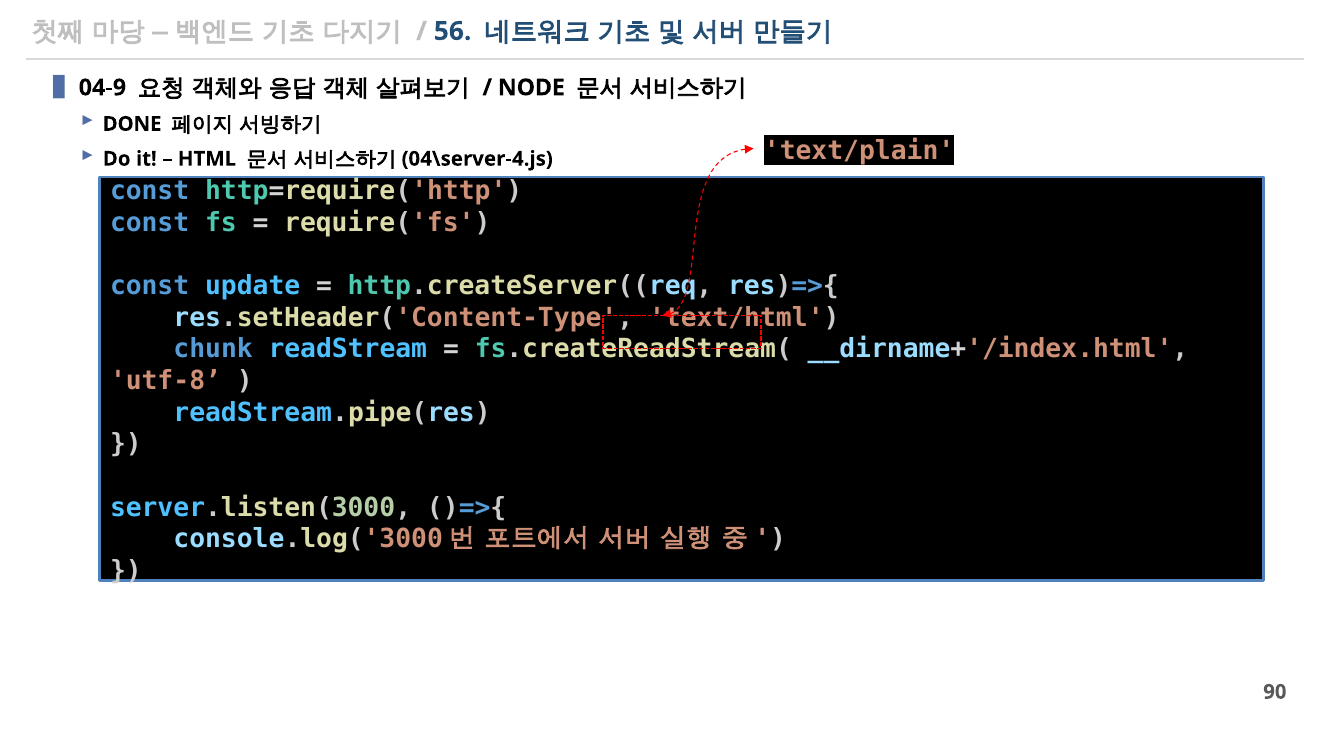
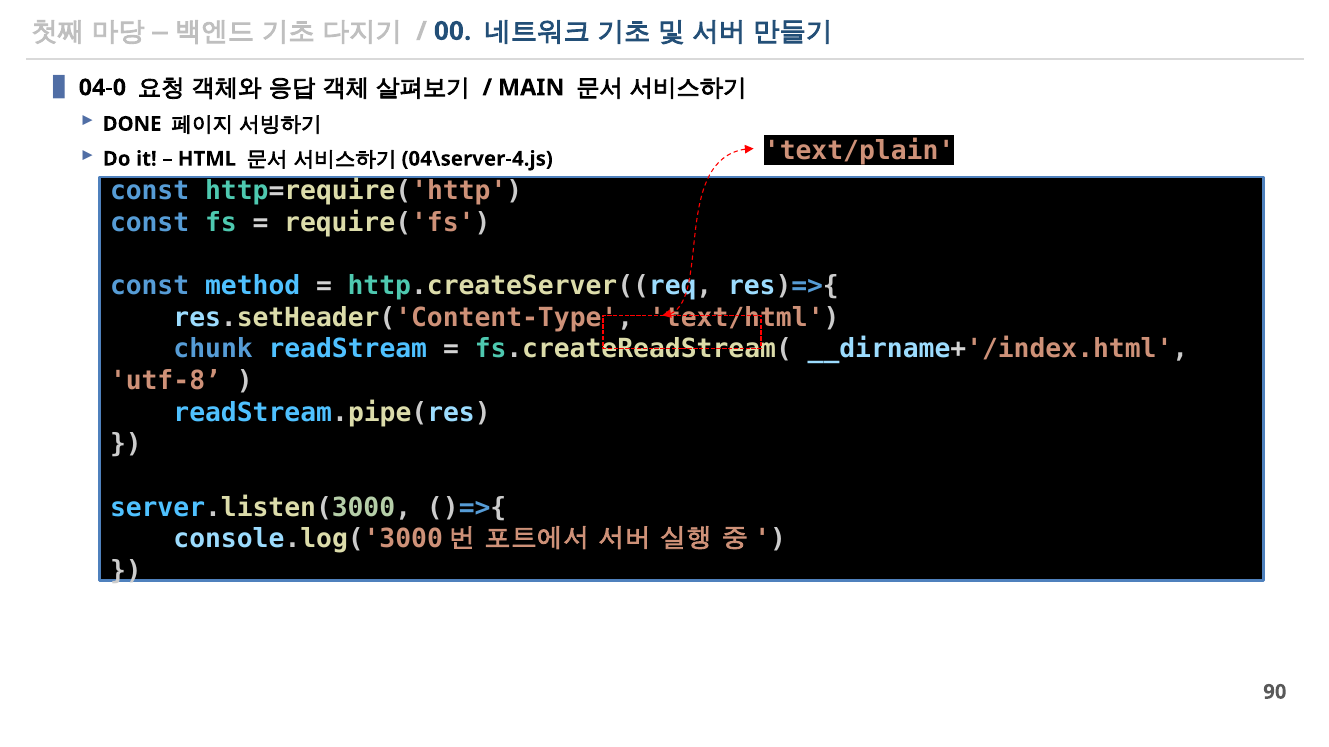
56: 56 -> 00
04-9: 04-9 -> 04-0
NODE: NODE -> MAIN
update: update -> method
